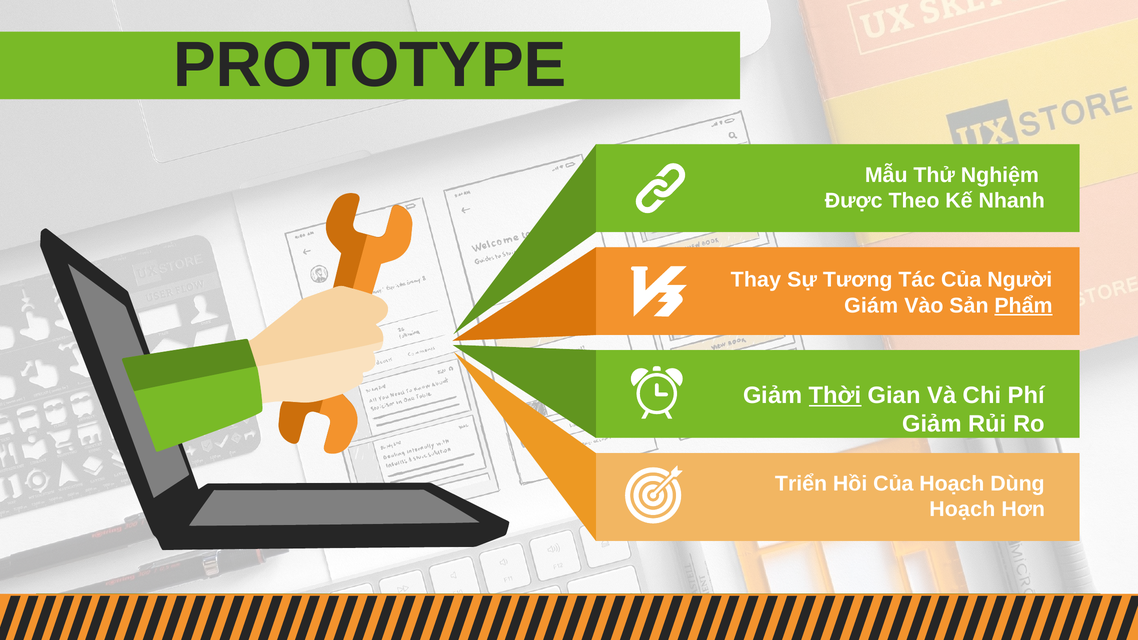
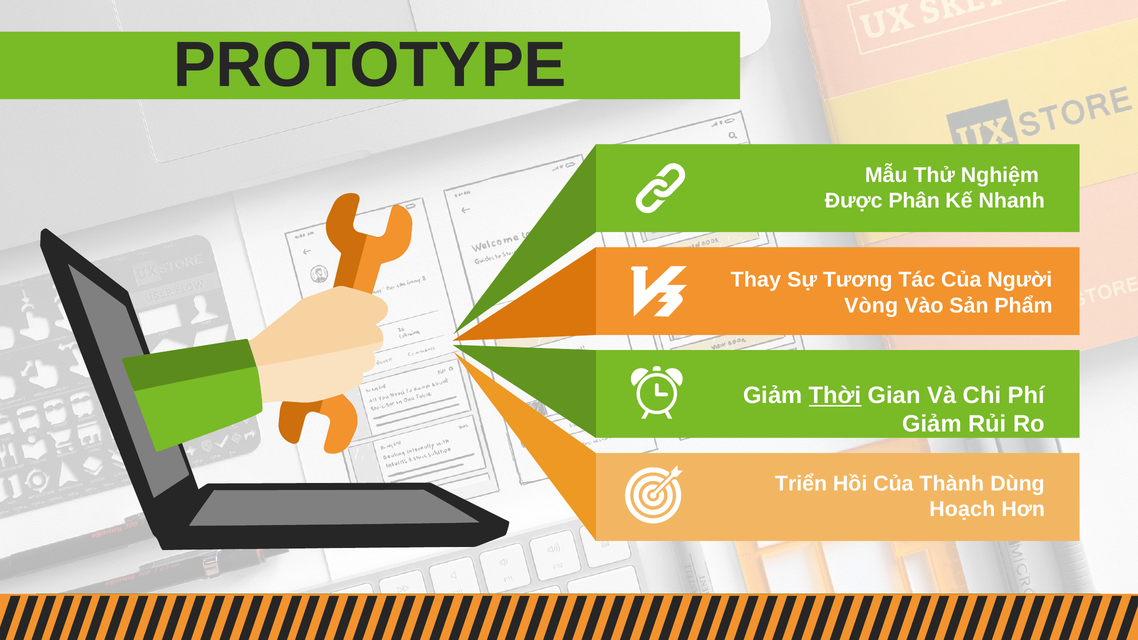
Theo: Theo -> Phân
Giám: Giám -> Vòng
Phẩm underline: present -> none
Của Hoạch: Hoạch -> Thành
